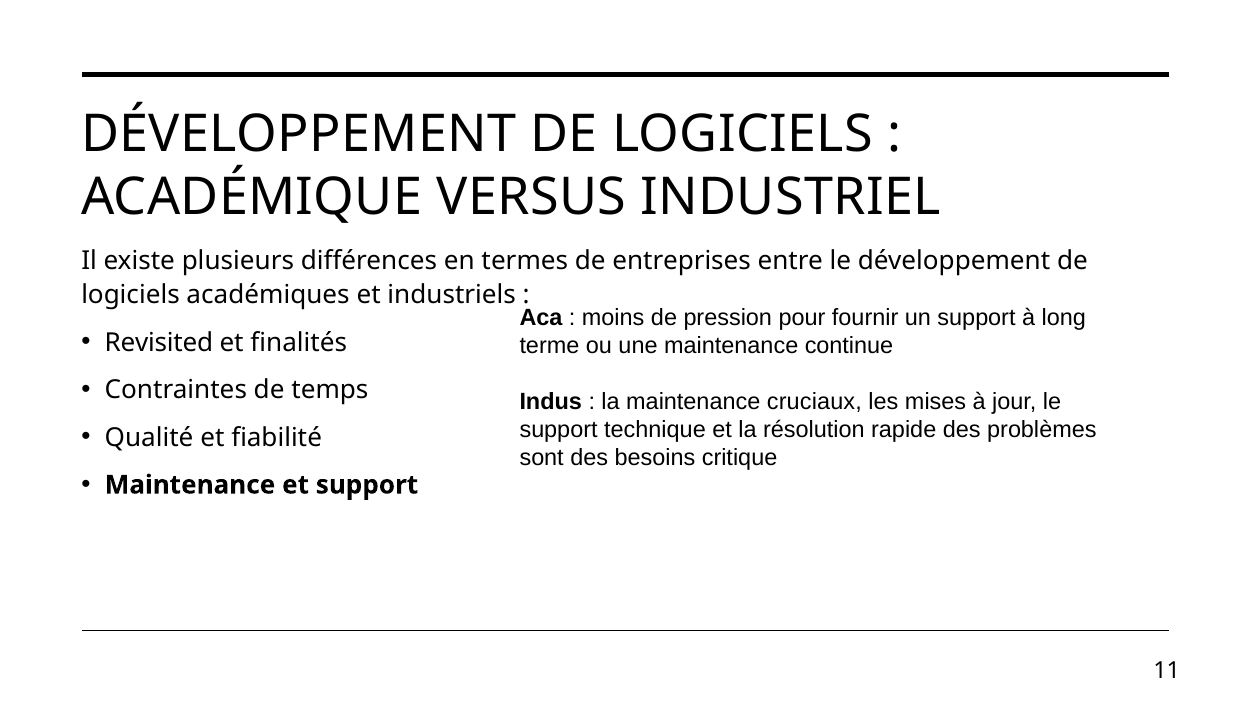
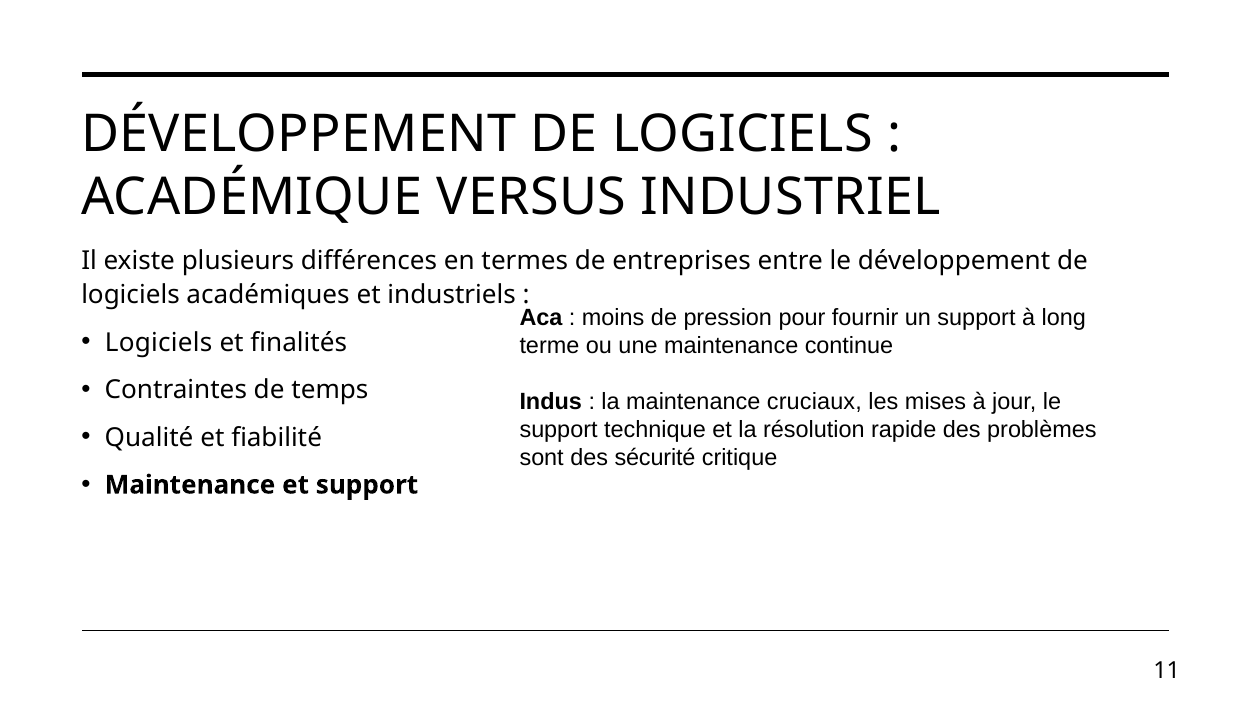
Revisited at (159, 342): Revisited -> Logiciels
besoins: besoins -> sécurité
